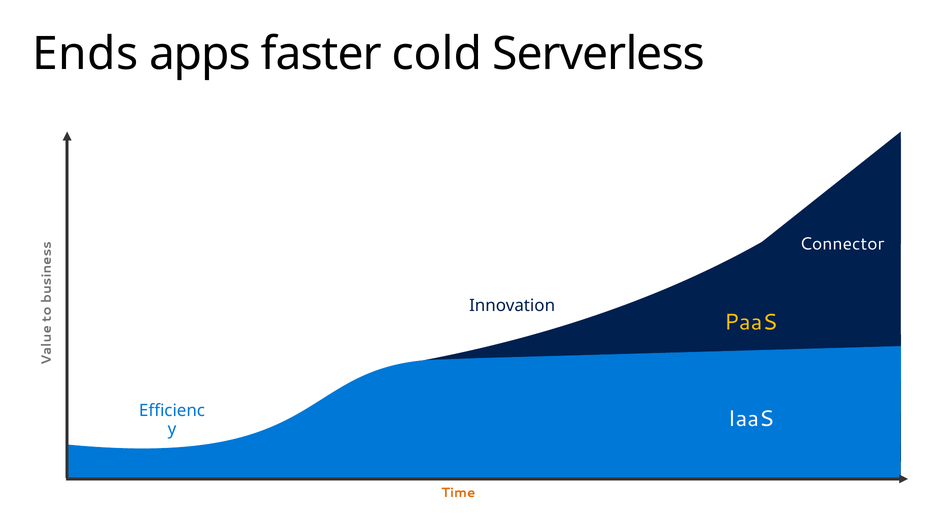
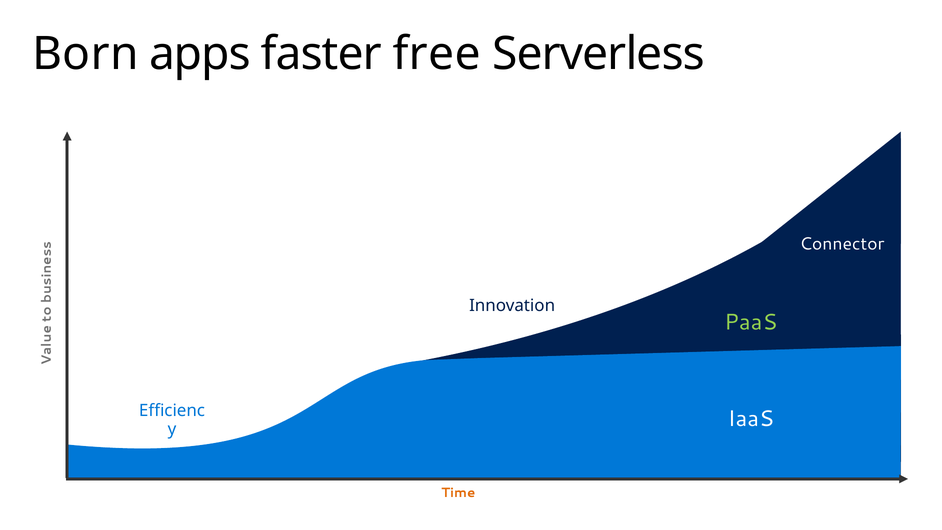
Ends: Ends -> Born
cold: cold -> free
PaaS colour: yellow -> light green
